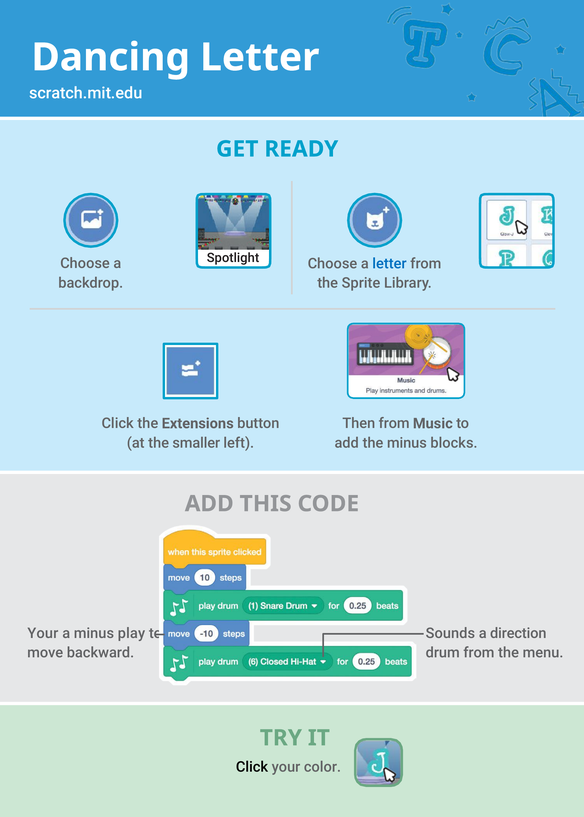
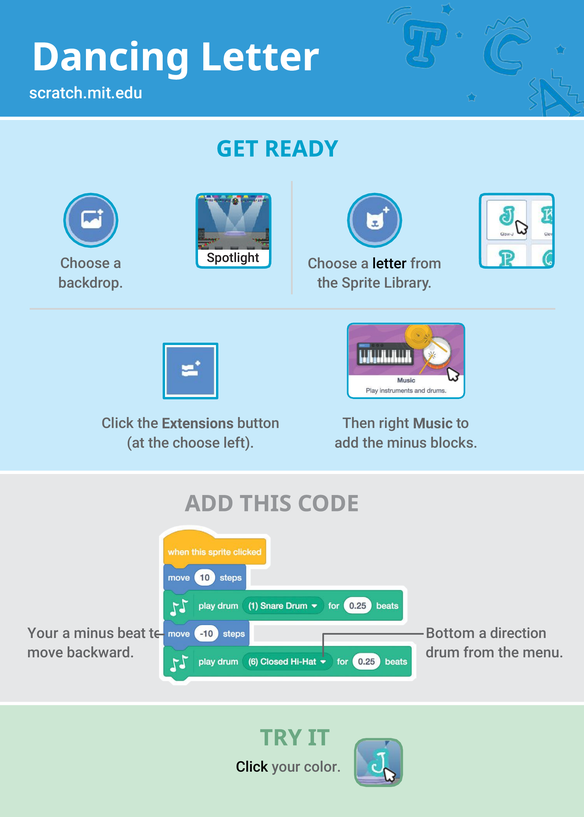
letter at (389, 264) colour: blue -> black
Then from: from -> right
the smaller: smaller -> choose
play: play -> beat
Sounds: Sounds -> Bottom
